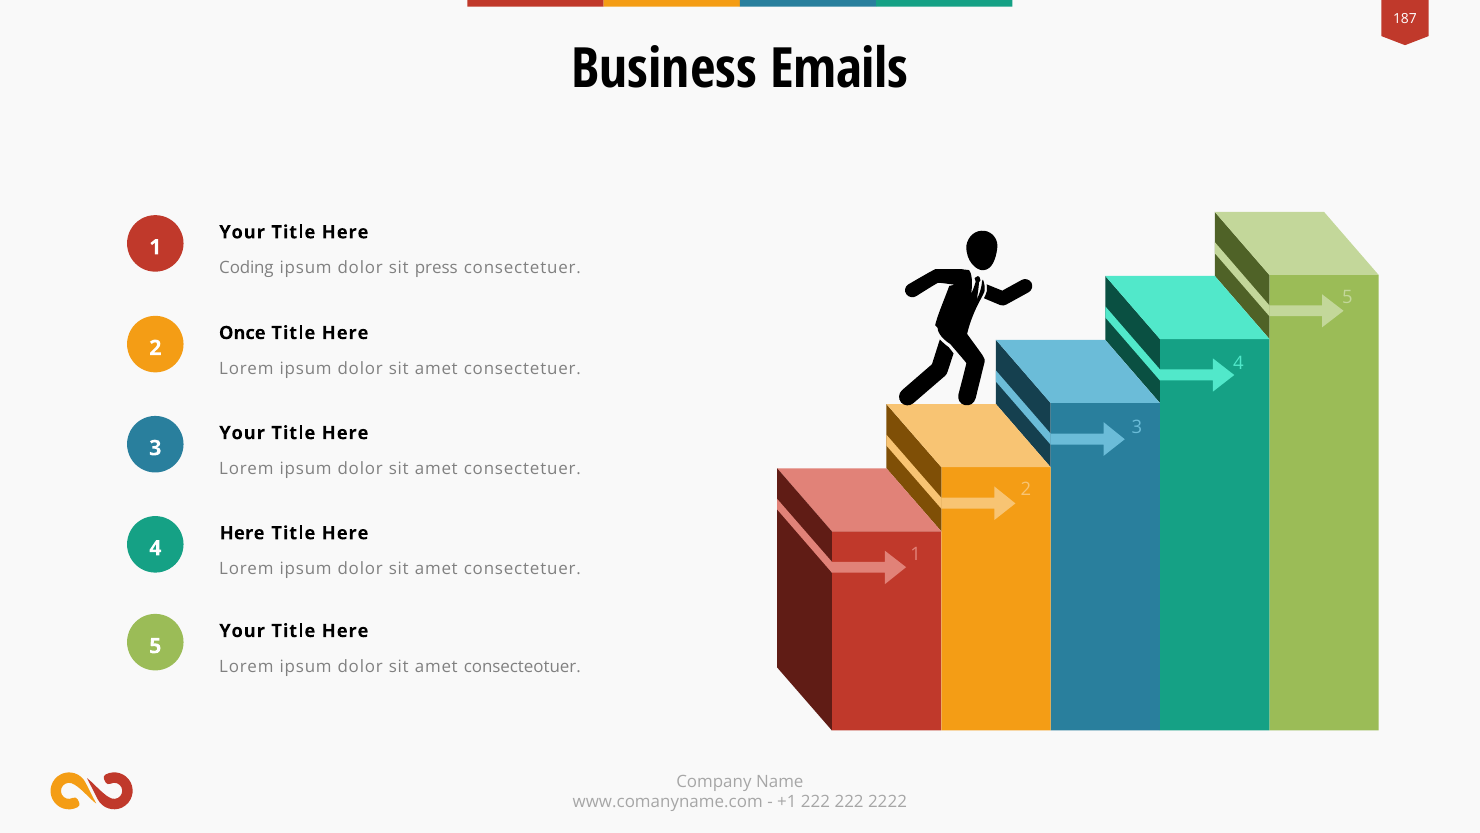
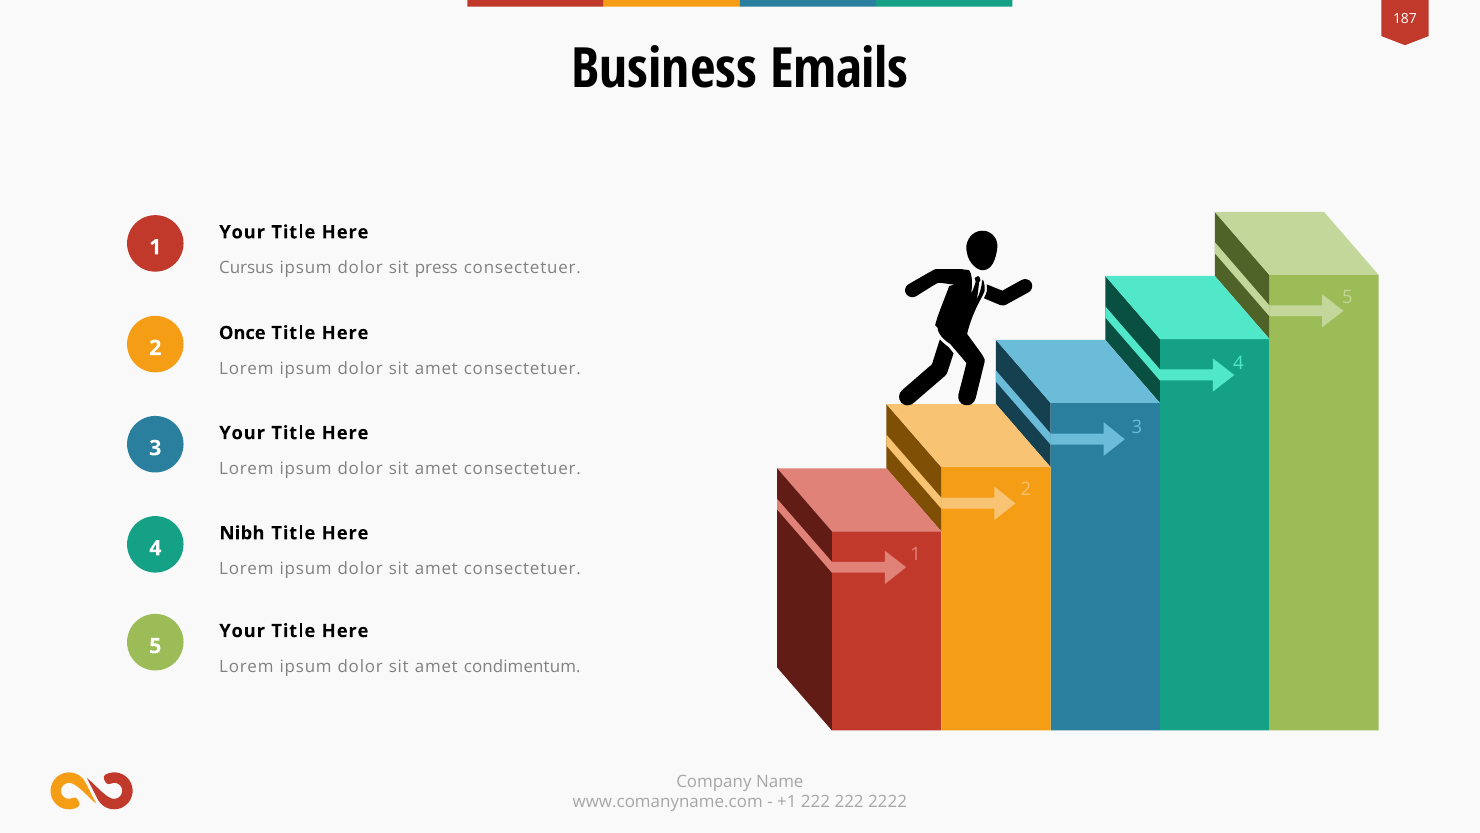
Coding: Coding -> Cursus
Here at (242, 533): Here -> Nibh
consecteotuer: consecteotuer -> condimentum
